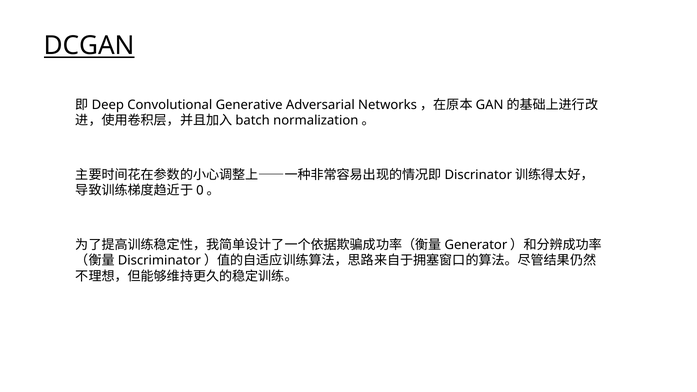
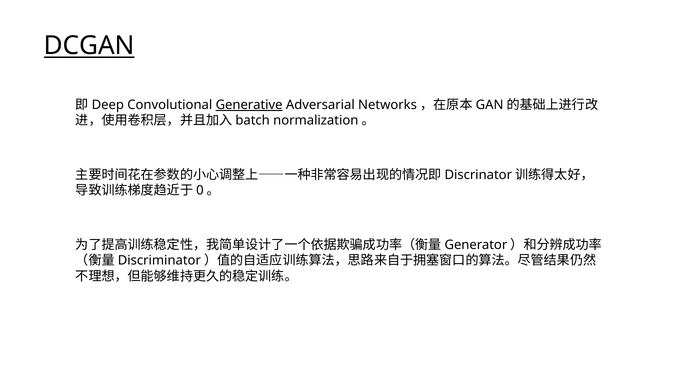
Generative underline: none -> present
